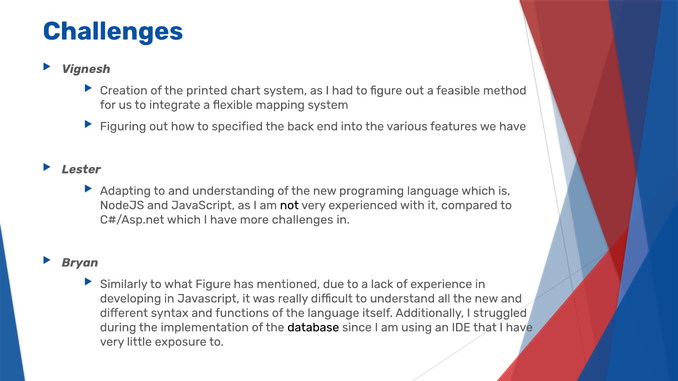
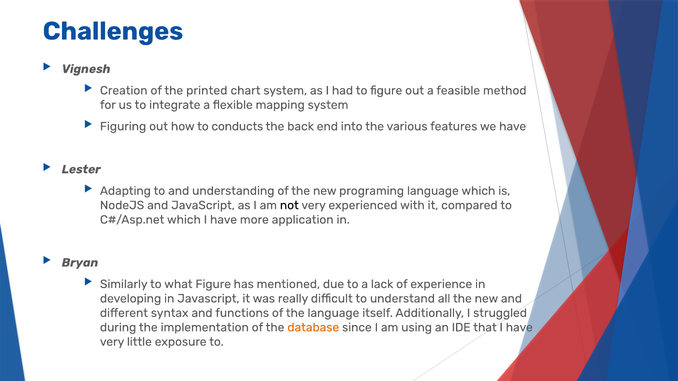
specified: specified -> conducts
more challenges: challenges -> application
database colour: black -> orange
